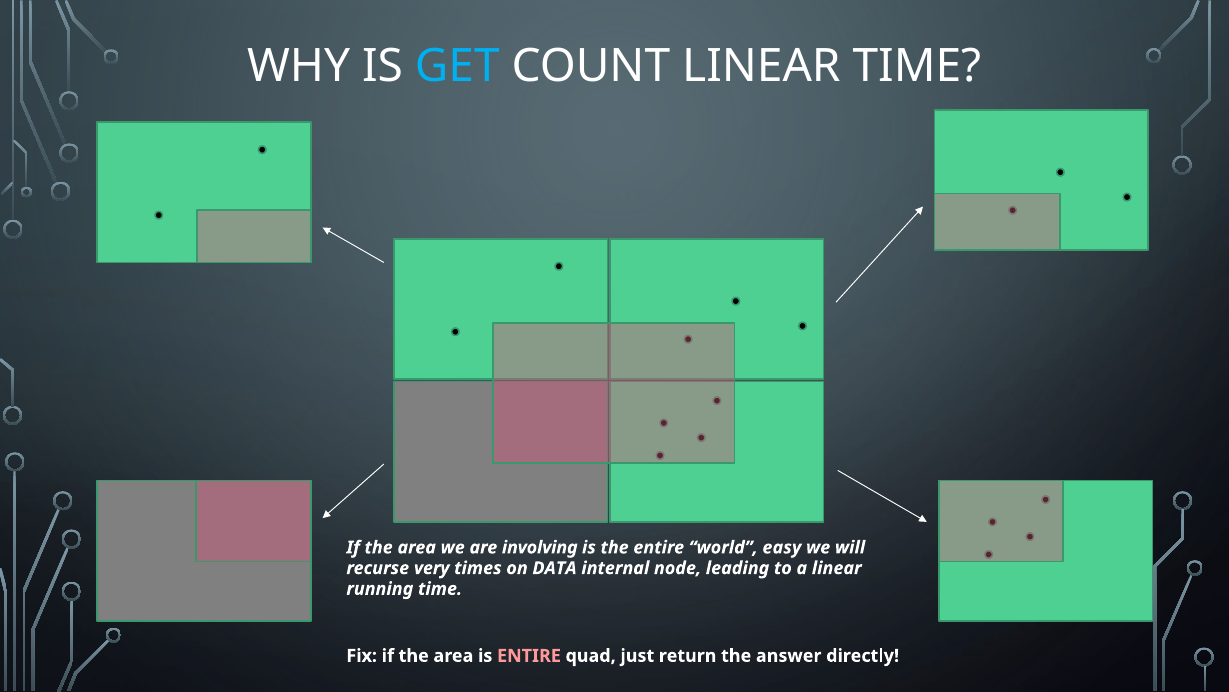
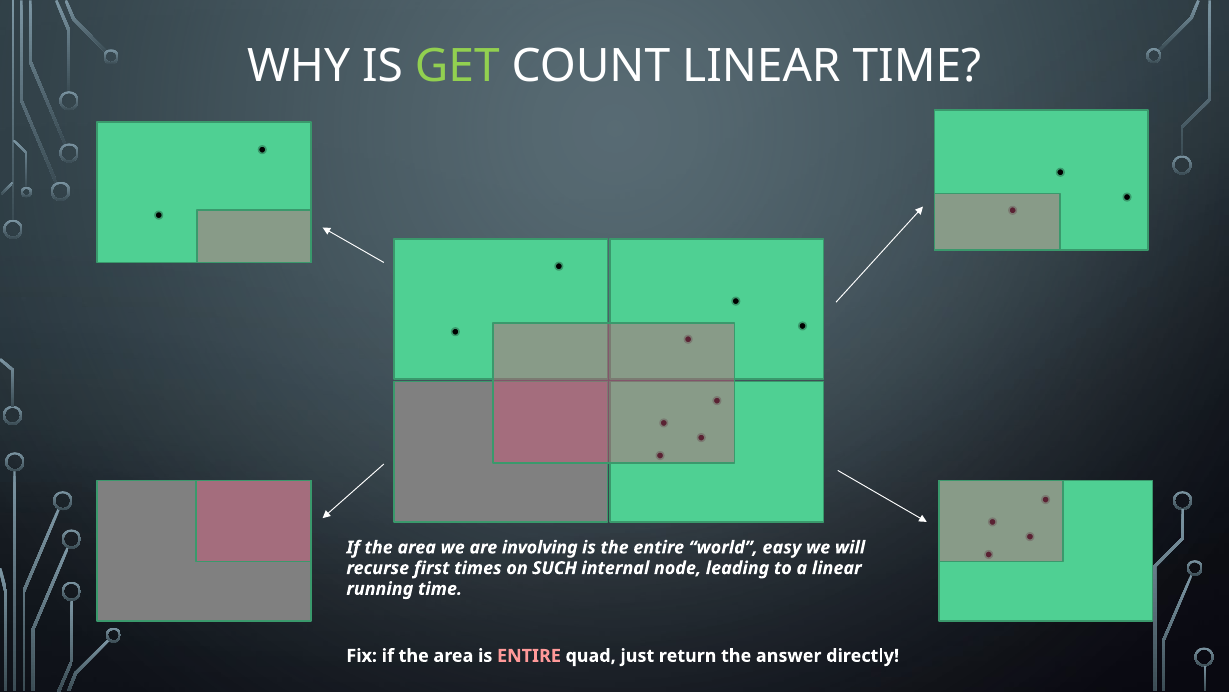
GET colour: light blue -> light green
very: very -> first
DATA: DATA -> SUCH
